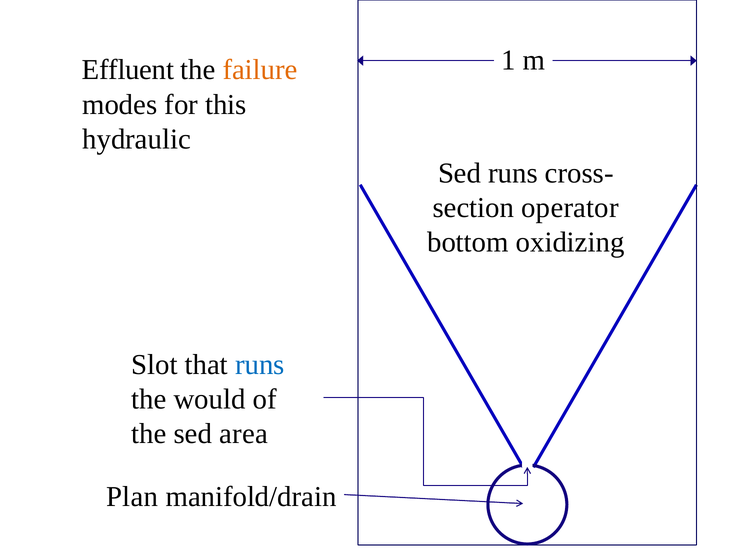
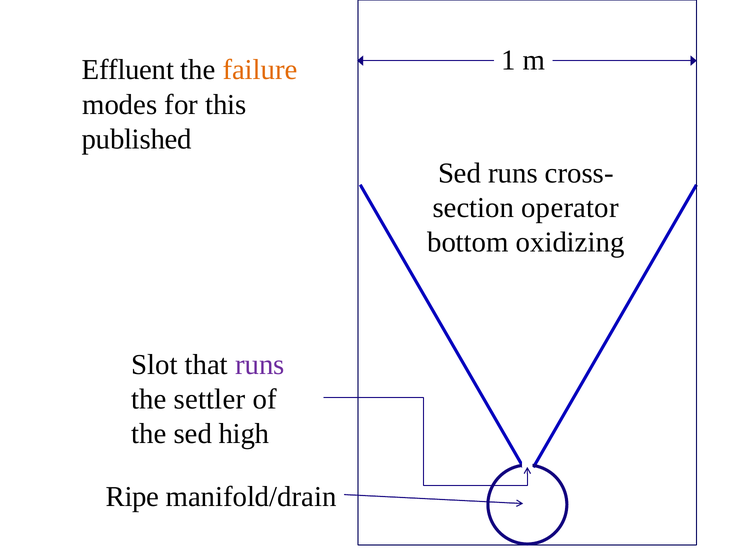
hydraulic: hydraulic -> published
runs at (260, 365) colour: blue -> purple
would: would -> settler
area: area -> high
Plan: Plan -> Ripe
